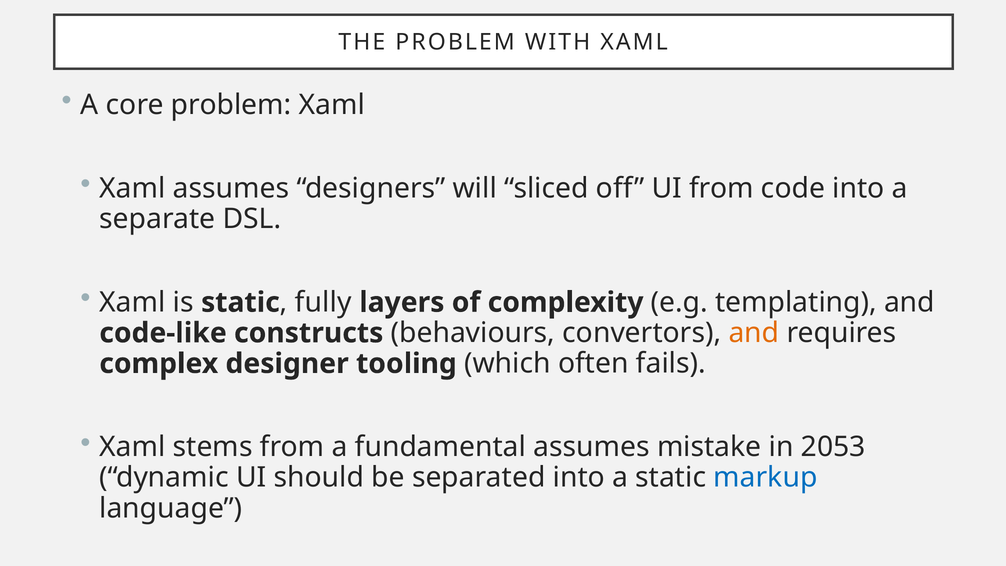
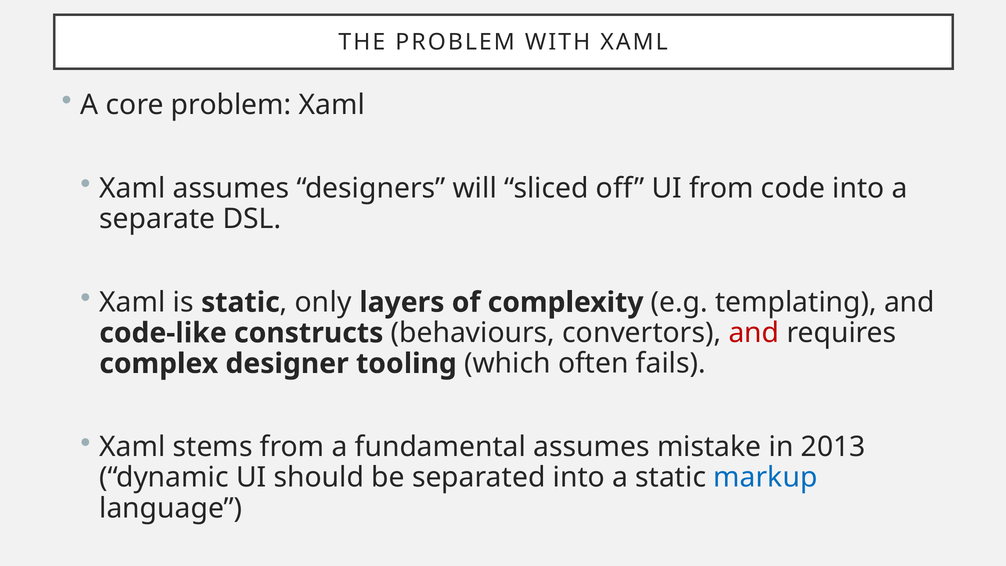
fully: fully -> only
and at (754, 333) colour: orange -> red
2053: 2053 -> 2013
